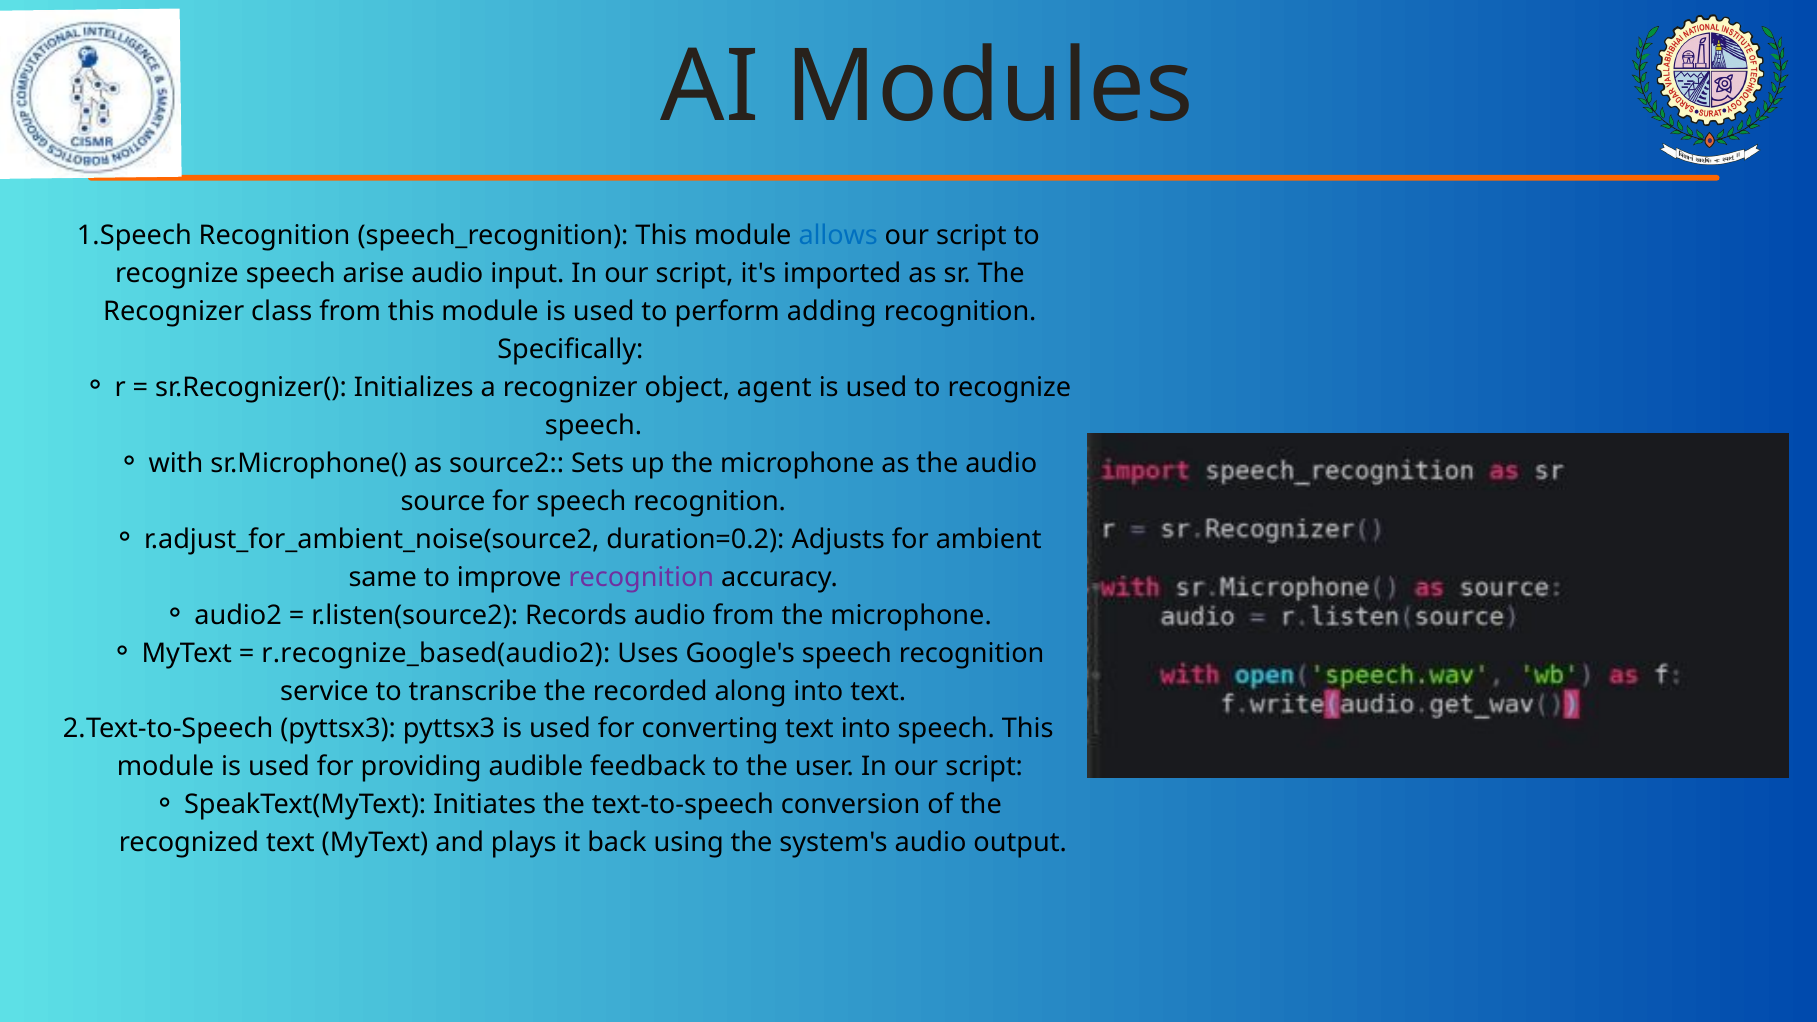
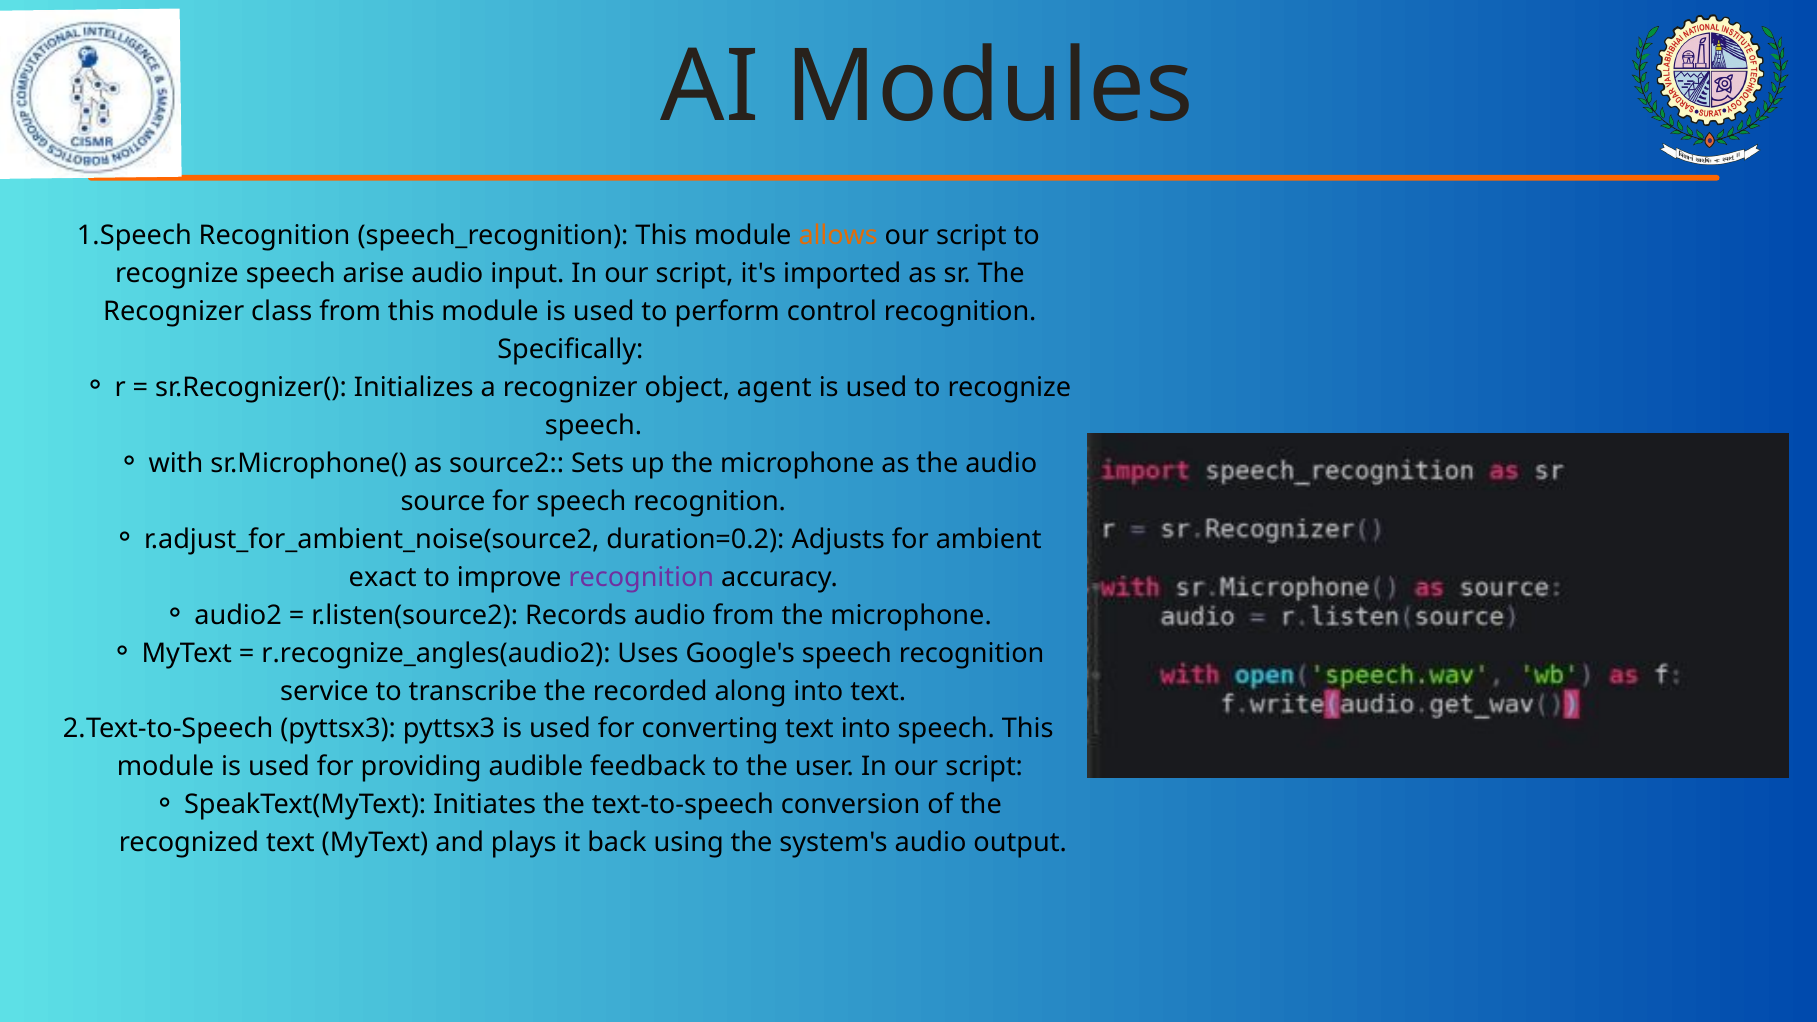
allows colour: blue -> orange
adding: adding -> control
same: same -> exact
r.recognize_based(audio2: r.recognize_based(audio2 -> r.recognize_angles(audio2
